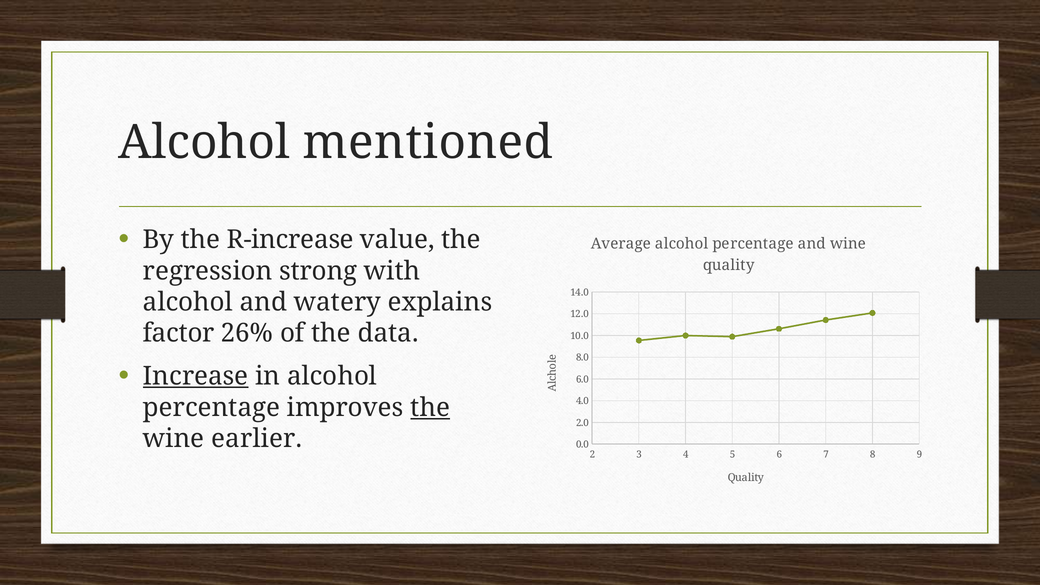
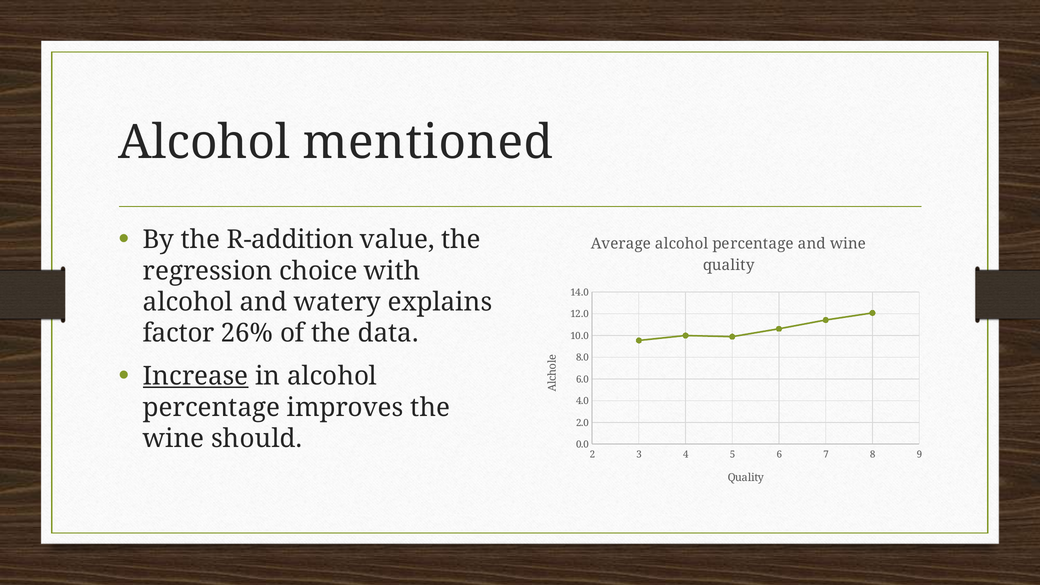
R-increase: R-increase -> R-addition
strong: strong -> choice
the at (430, 407) underline: present -> none
earlier: earlier -> should
